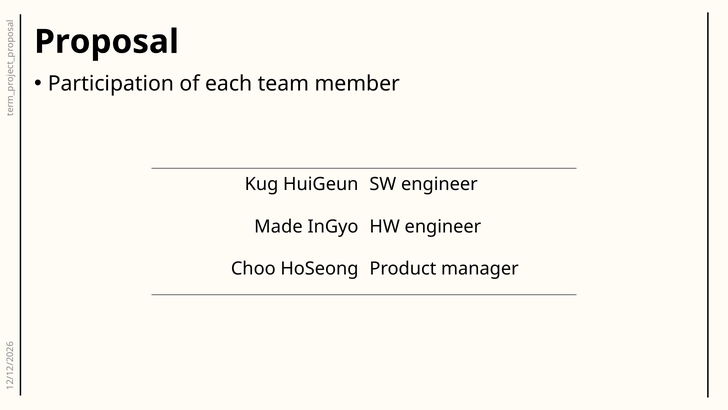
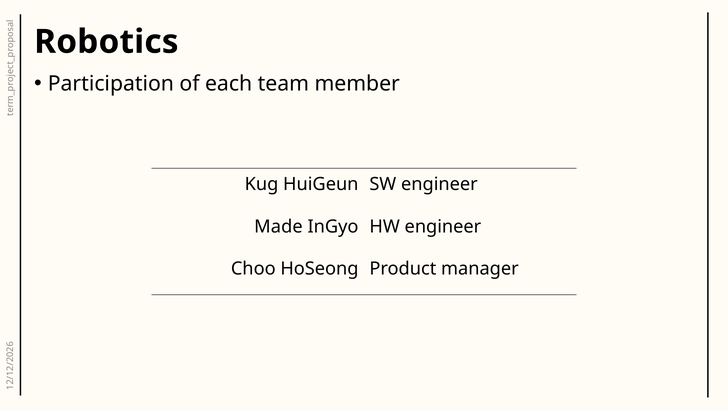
Proposal: Proposal -> Robotics
